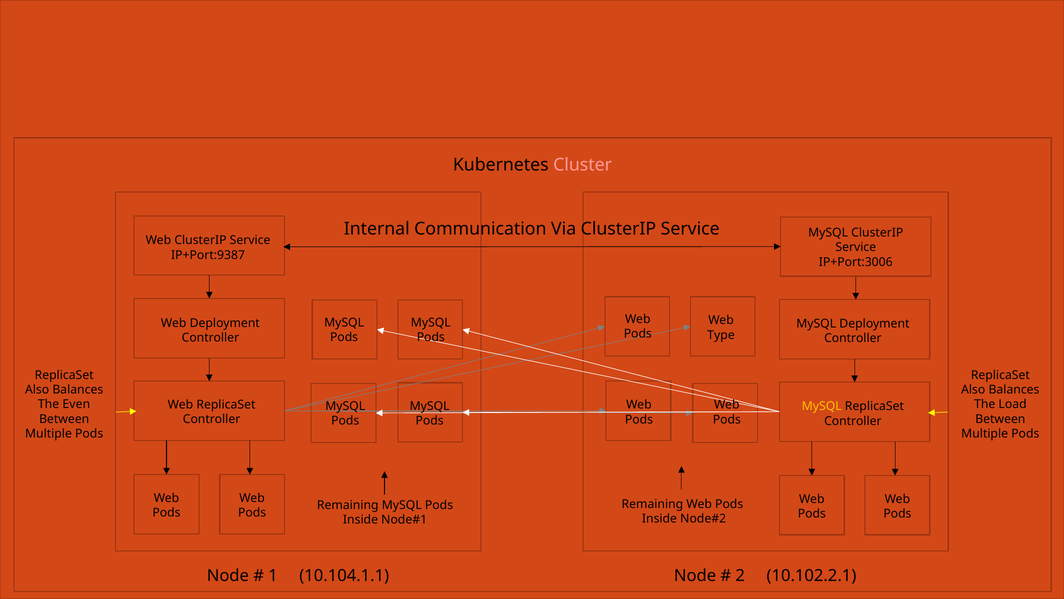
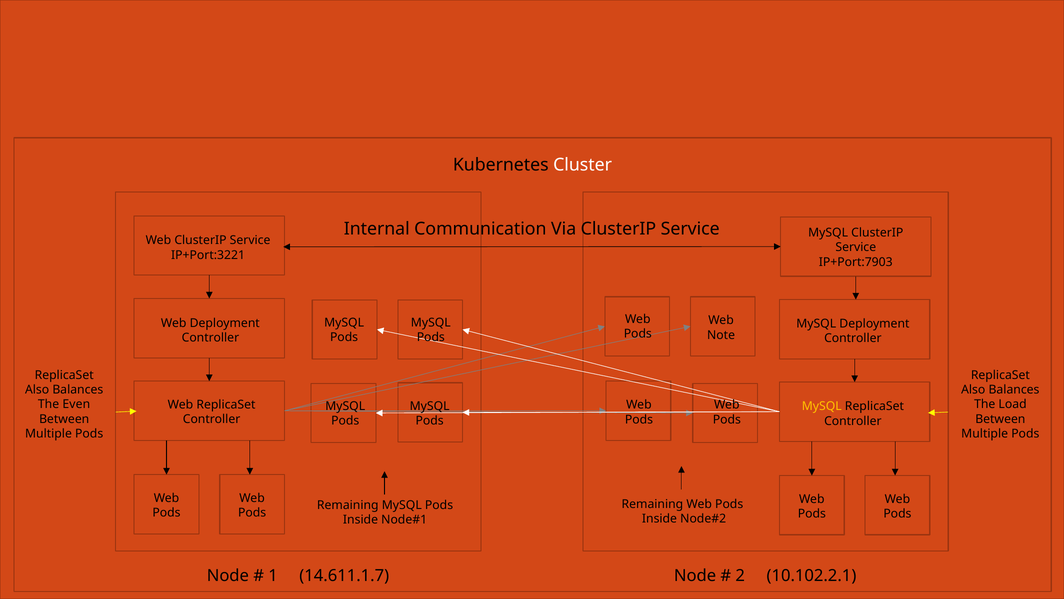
Cluster colour: pink -> white
IP+Port:9387: IP+Port:9387 -> IP+Port:3221
IP+Port:3006: IP+Port:3006 -> IP+Port:7903
Type: Type -> Note
10.104.1.1: 10.104.1.1 -> 14.611.1.7
